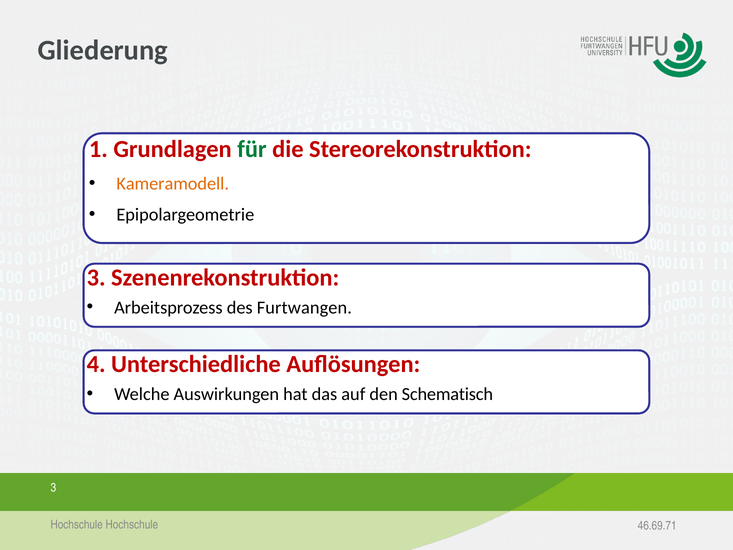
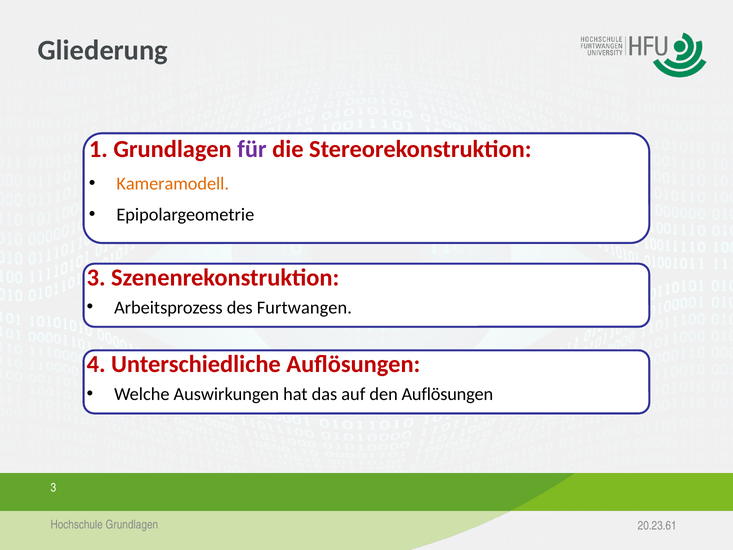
für colour: green -> purple
den Schematisch: Schematisch -> Auflösungen
Hochschule Hochschule: Hochschule -> Grundlagen
46.69.71: 46.69.71 -> 20.23.61
